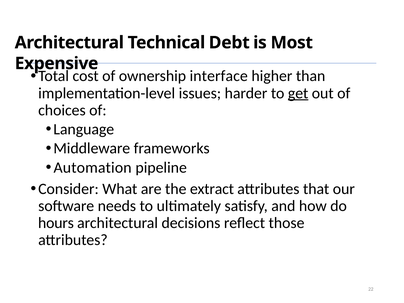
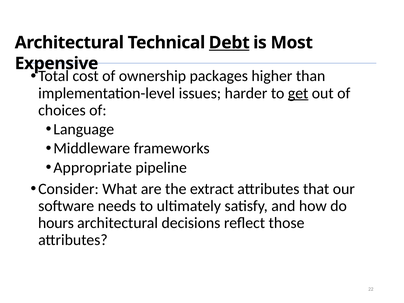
Debt underline: none -> present
interface: interface -> packages
Automation: Automation -> Appropriate
